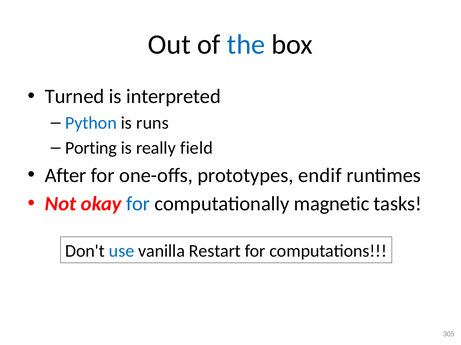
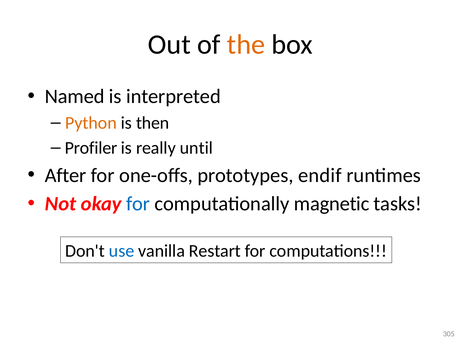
the colour: blue -> orange
Turned: Turned -> Named
Python colour: blue -> orange
runs: runs -> then
Porting: Porting -> Profiler
field: field -> until
